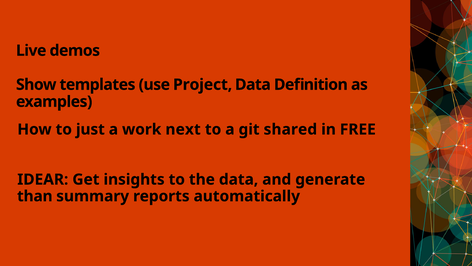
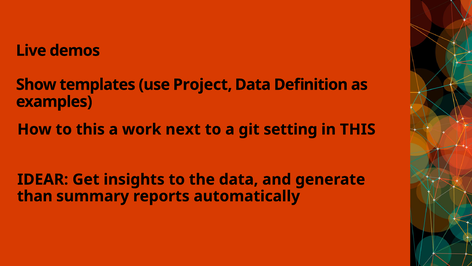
to just: just -> this
shared: shared -> setting
in FREE: FREE -> THIS
